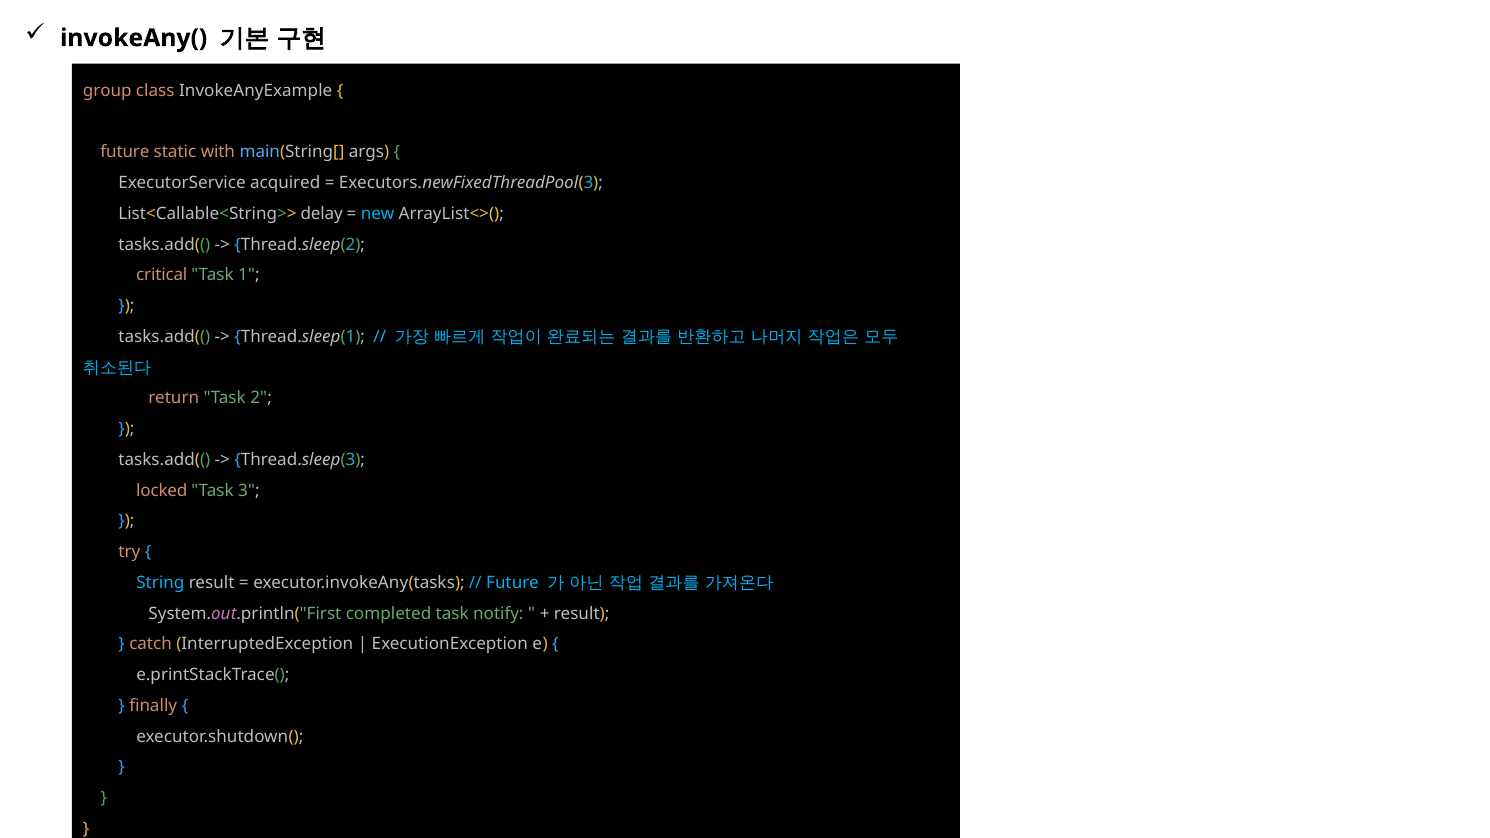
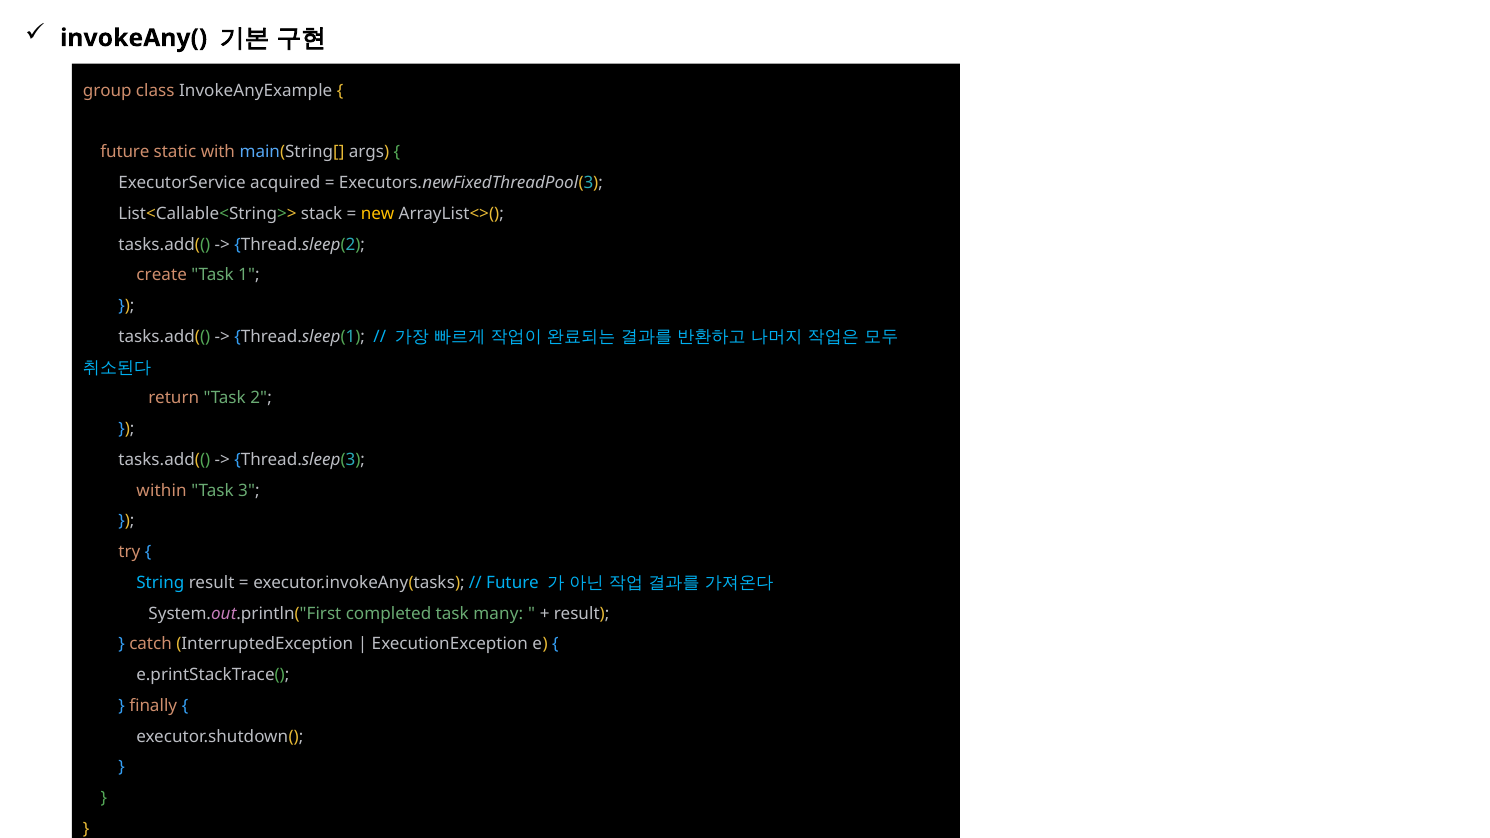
delay: delay -> stack
new colour: light blue -> yellow
critical: critical -> create
locked: locked -> within
notify: notify -> many
